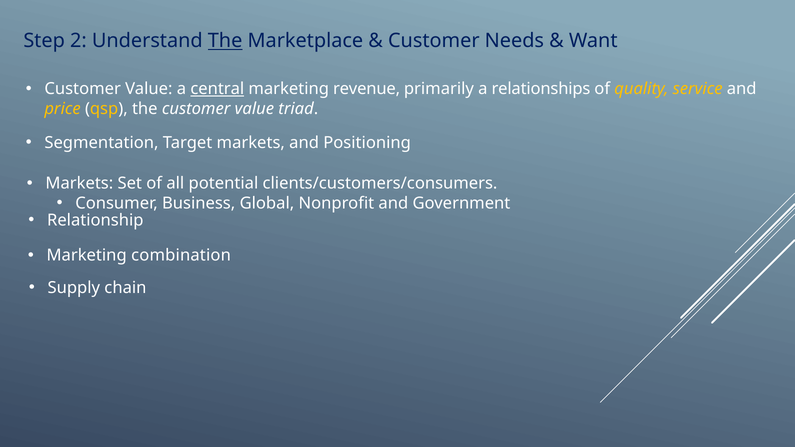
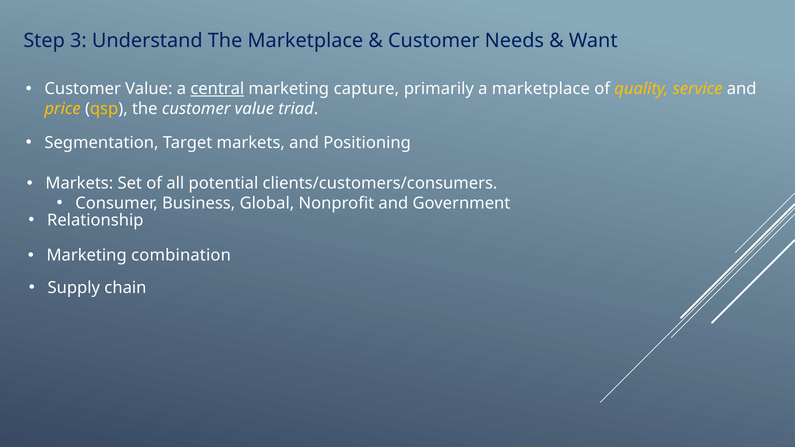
2: 2 -> 3
The at (225, 41) underline: present -> none
revenue: revenue -> capture
a relationships: relationships -> marketplace
